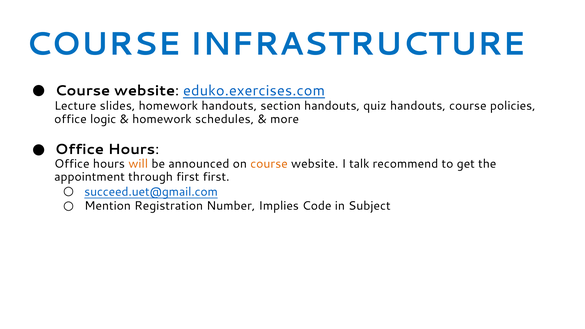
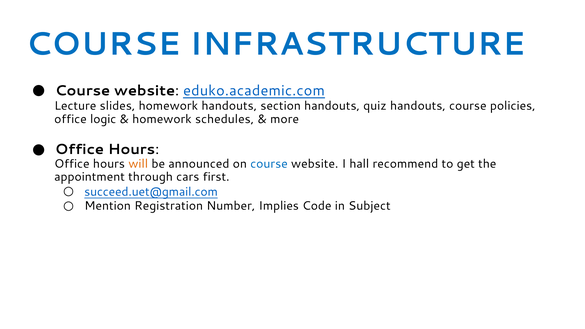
eduko.exercises.com: eduko.exercises.com -> eduko.academic.com
course at (269, 164) colour: orange -> blue
talk: talk -> hall
through first: first -> cars
